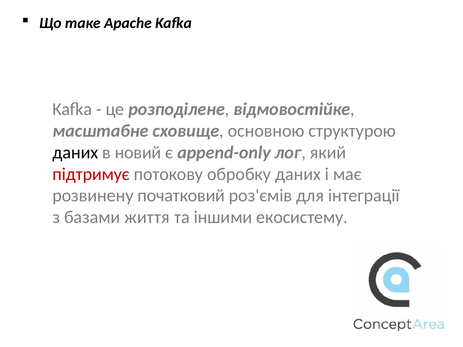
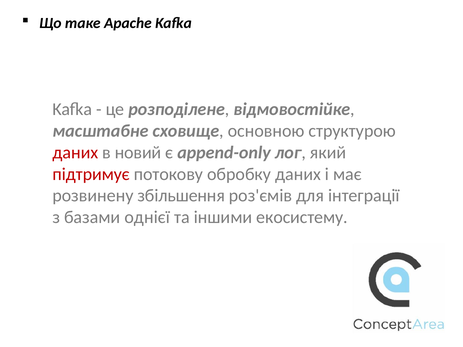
даних at (75, 153) colour: black -> red
початковий: початковий -> збільшення
життя: життя -> однієї
